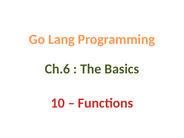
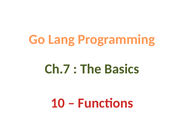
Ch.6: Ch.6 -> Ch.7
